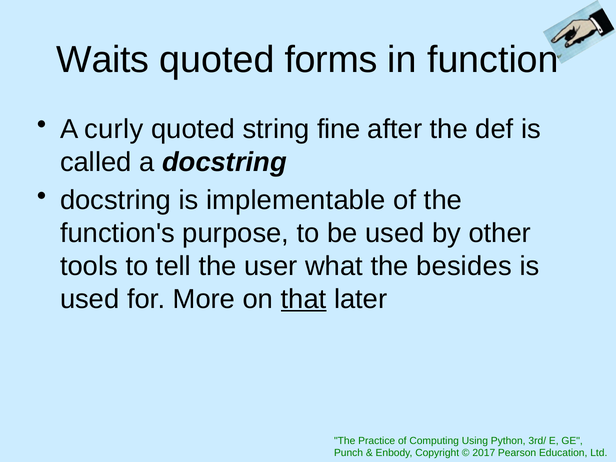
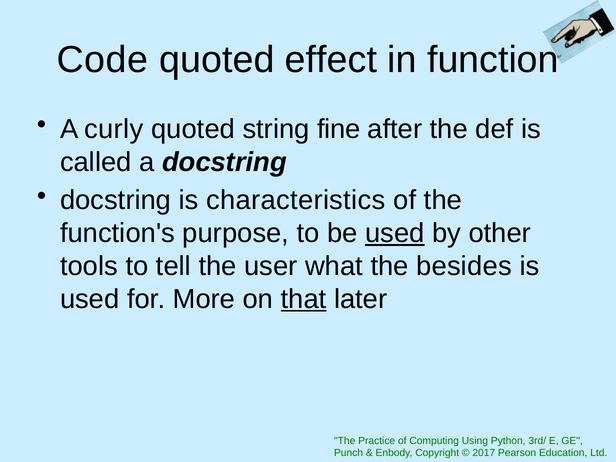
Waits: Waits -> Code
forms: forms -> effect
implementable: implementable -> characteristics
used at (395, 233) underline: none -> present
